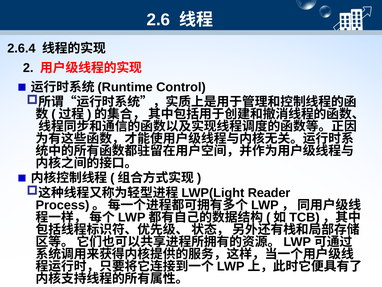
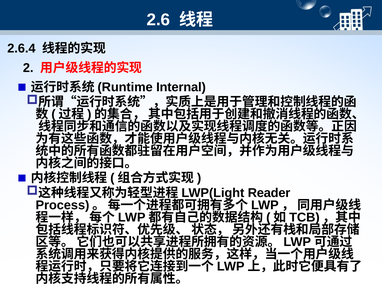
Control: Control -> Internal
